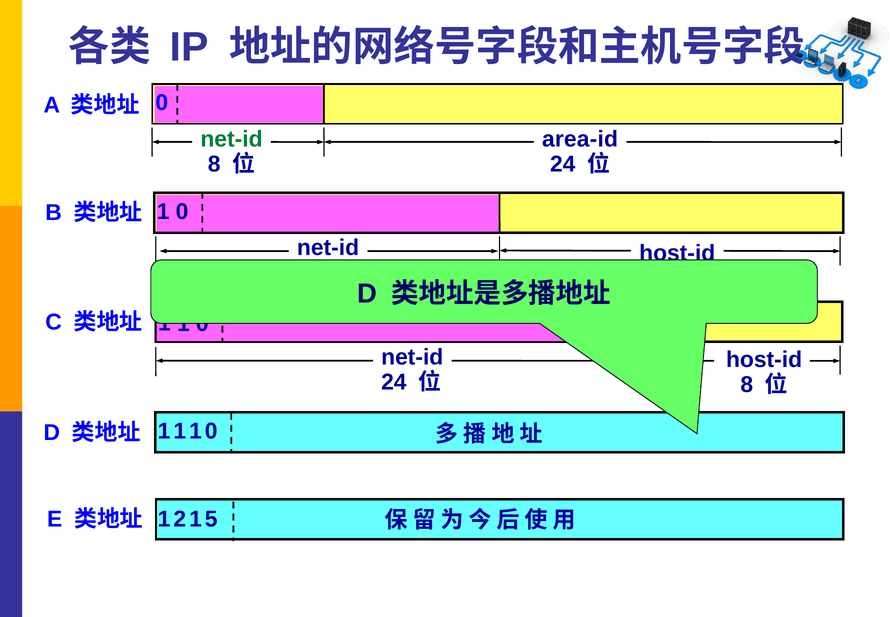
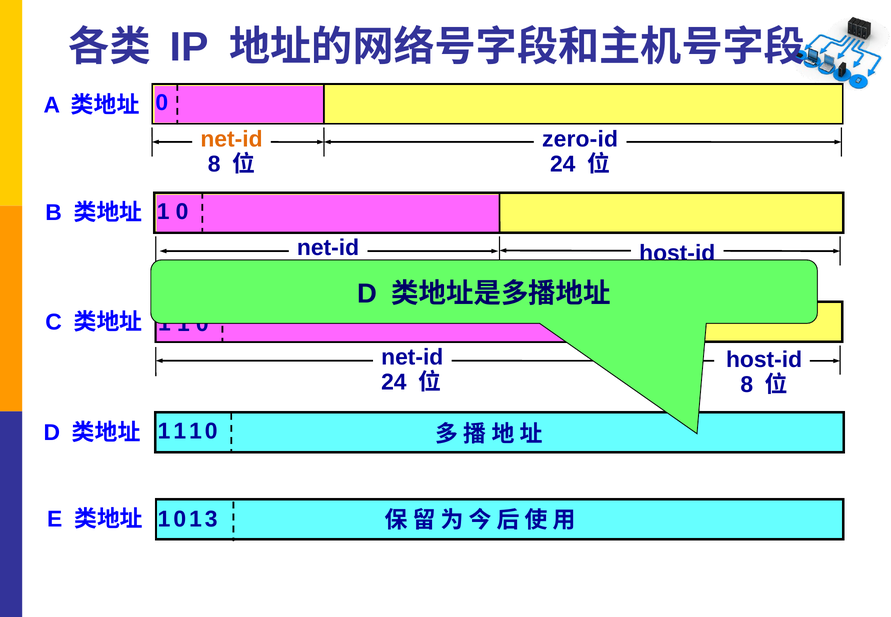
net-id at (232, 139) colour: green -> orange
area-id: area-id -> zero-id
2 at (180, 519): 2 -> 0
5: 5 -> 3
